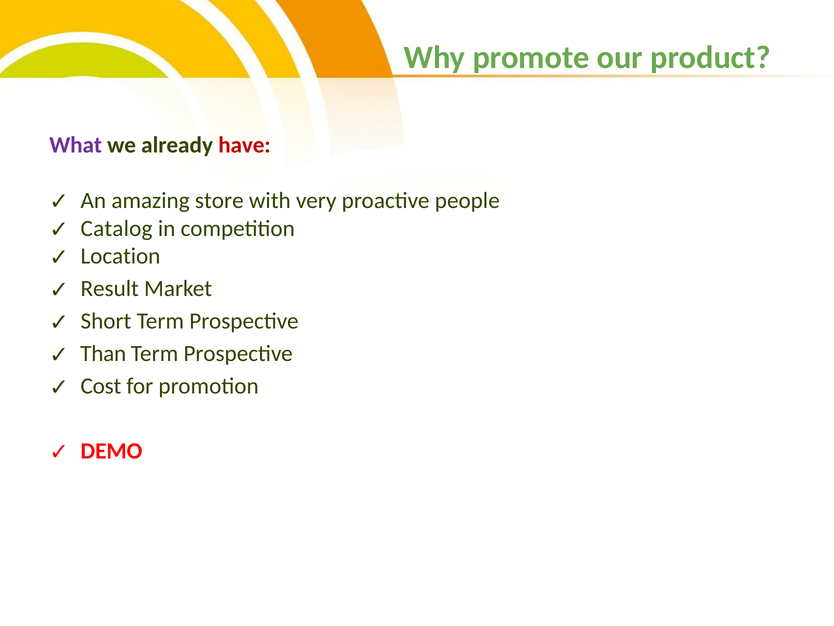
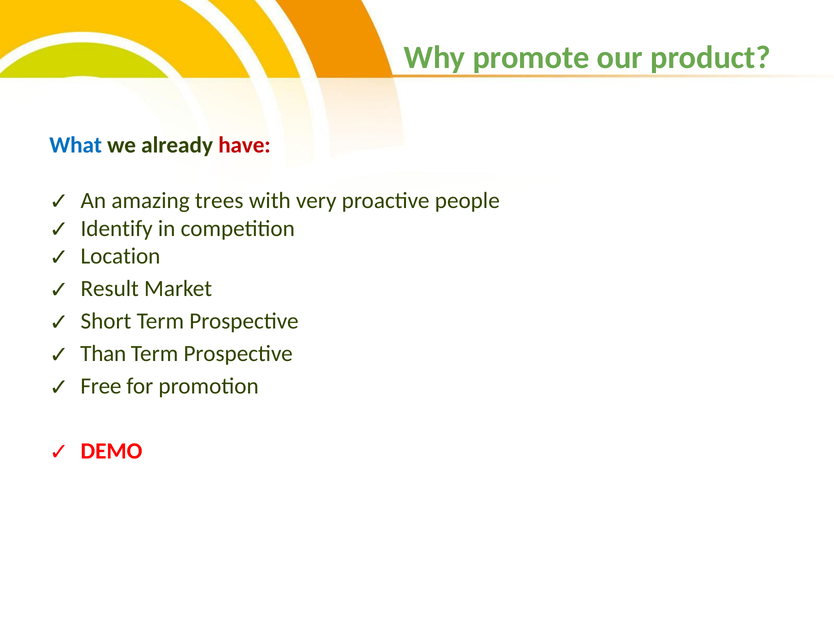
What colour: purple -> blue
store: store -> trees
Catalog: Catalog -> Identify
Cost: Cost -> Free
